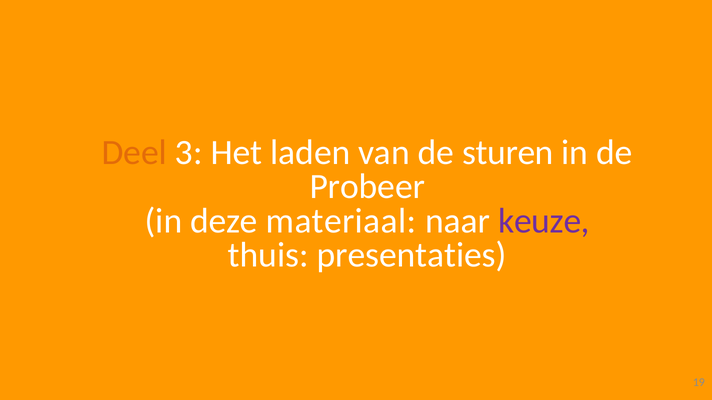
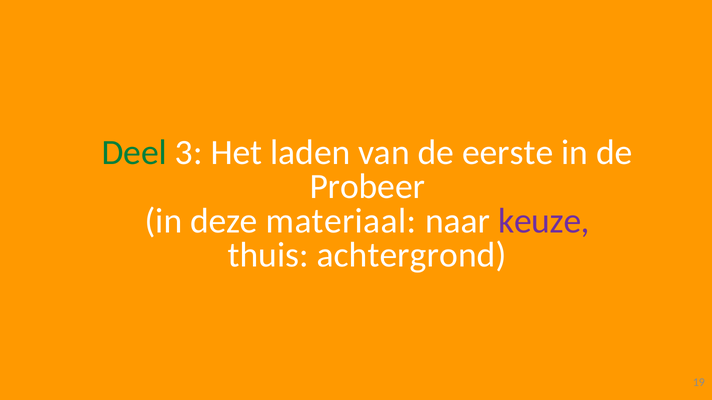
Deel colour: orange -> green
sturen: sturen -> eerste
presentaties: presentaties -> achtergrond
